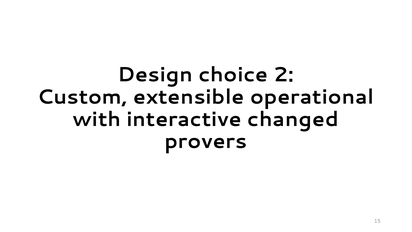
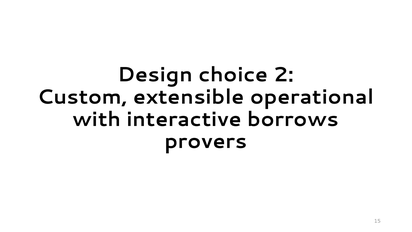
changed: changed -> borrows
